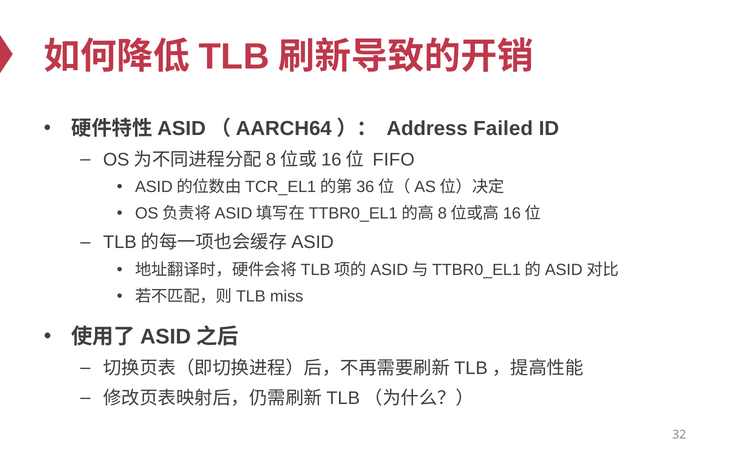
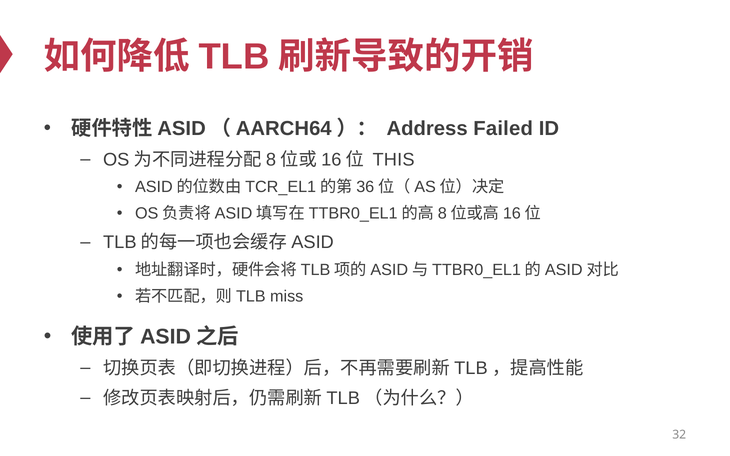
FIFO: FIFO -> THIS
